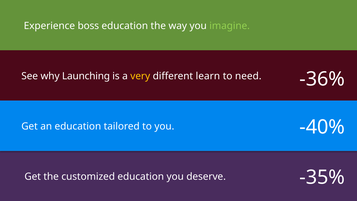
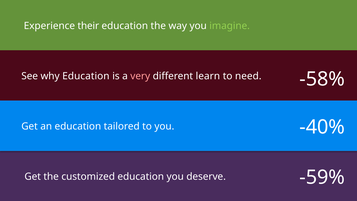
boss: boss -> their
why Launching: Launching -> Education
very colour: yellow -> pink
-36%: -36% -> -58%
-35%: -35% -> -59%
